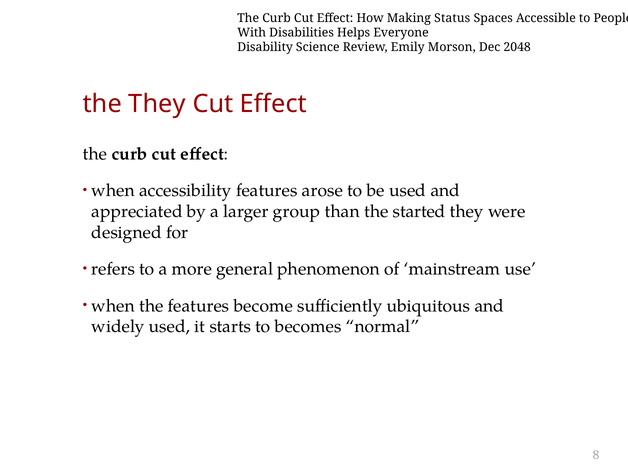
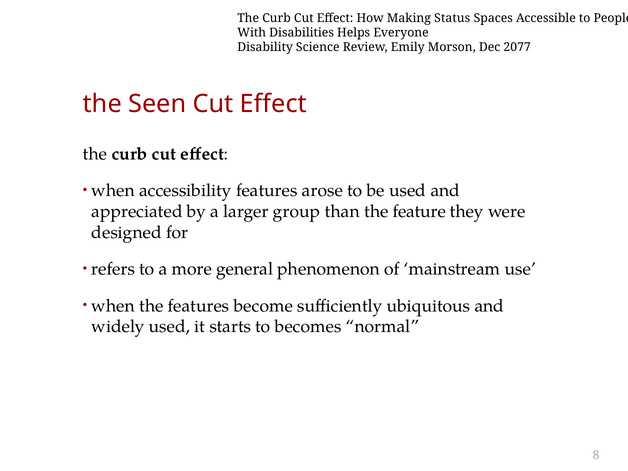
2048: 2048 -> 2077
the They: They -> Seen
started: started -> feature
